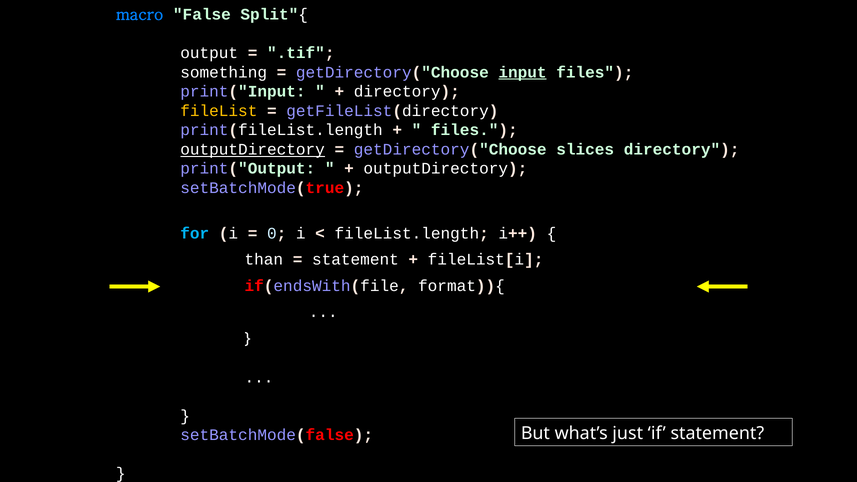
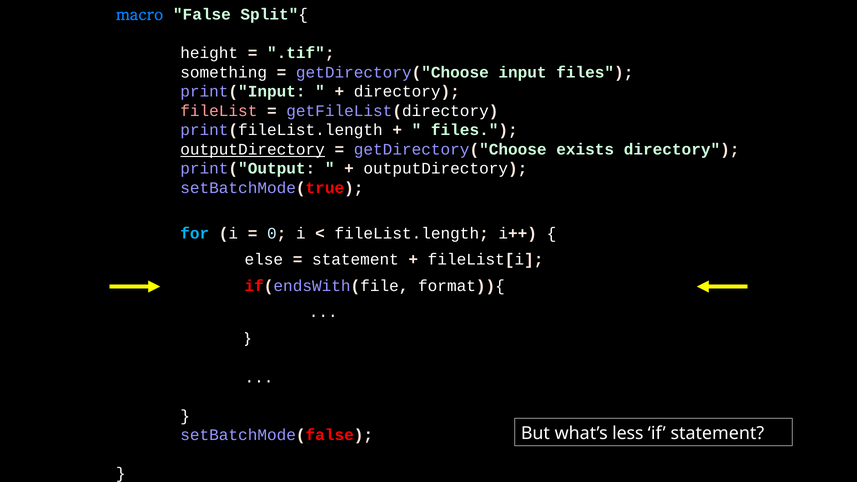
output: output -> height
input underline: present -> none
fileList colour: yellow -> pink
slices: slices -> exists
than: than -> else
just: just -> less
